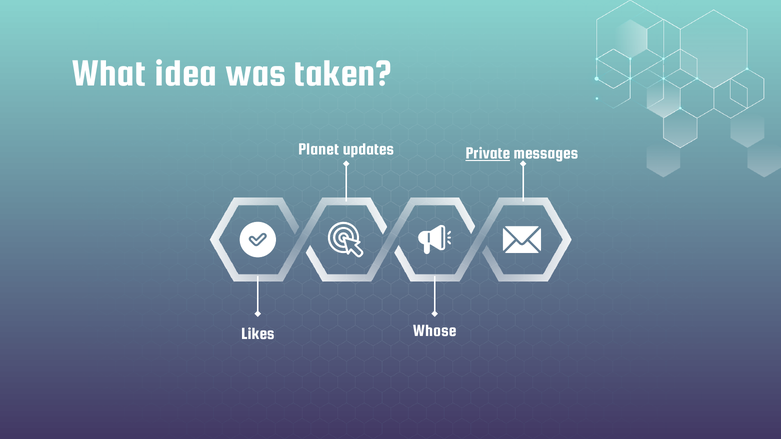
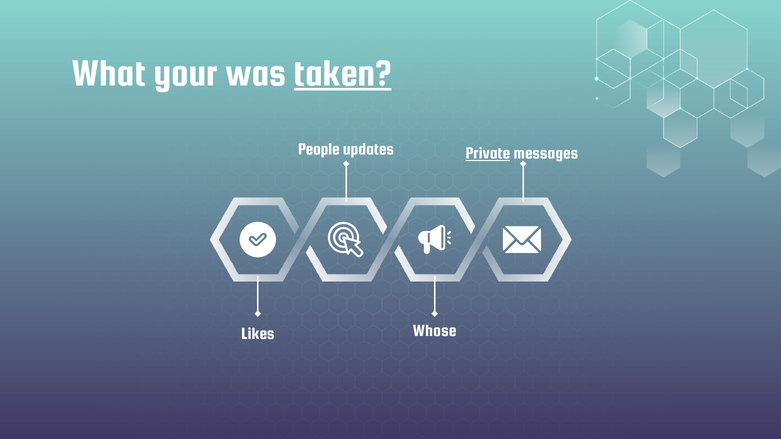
idea: idea -> your
taken underline: none -> present
Planet at (319, 149): Planet -> People
